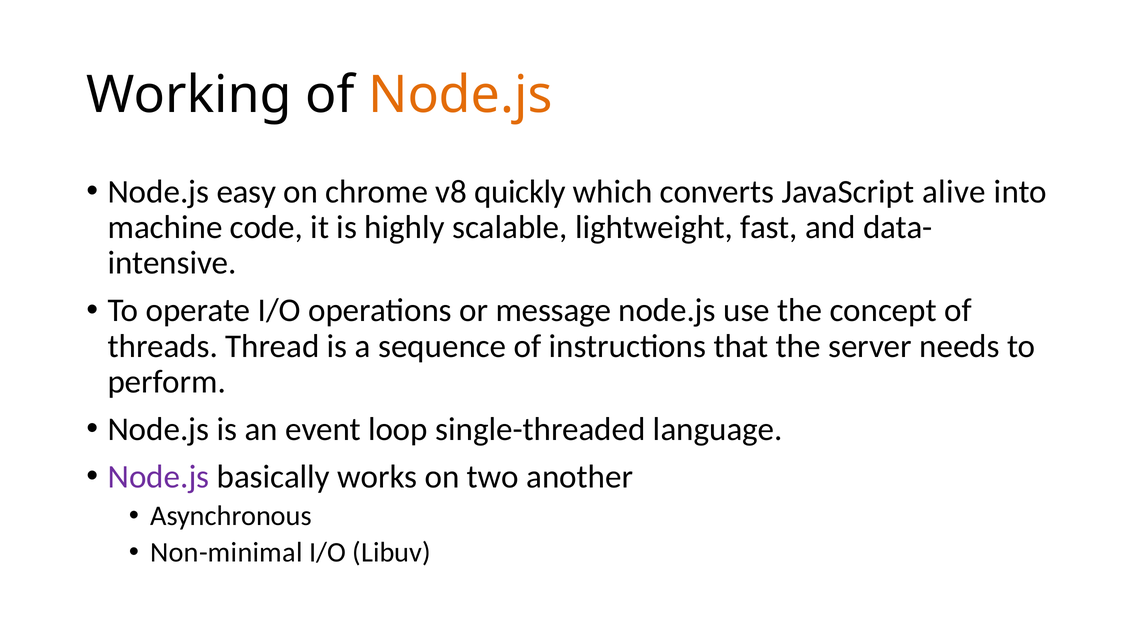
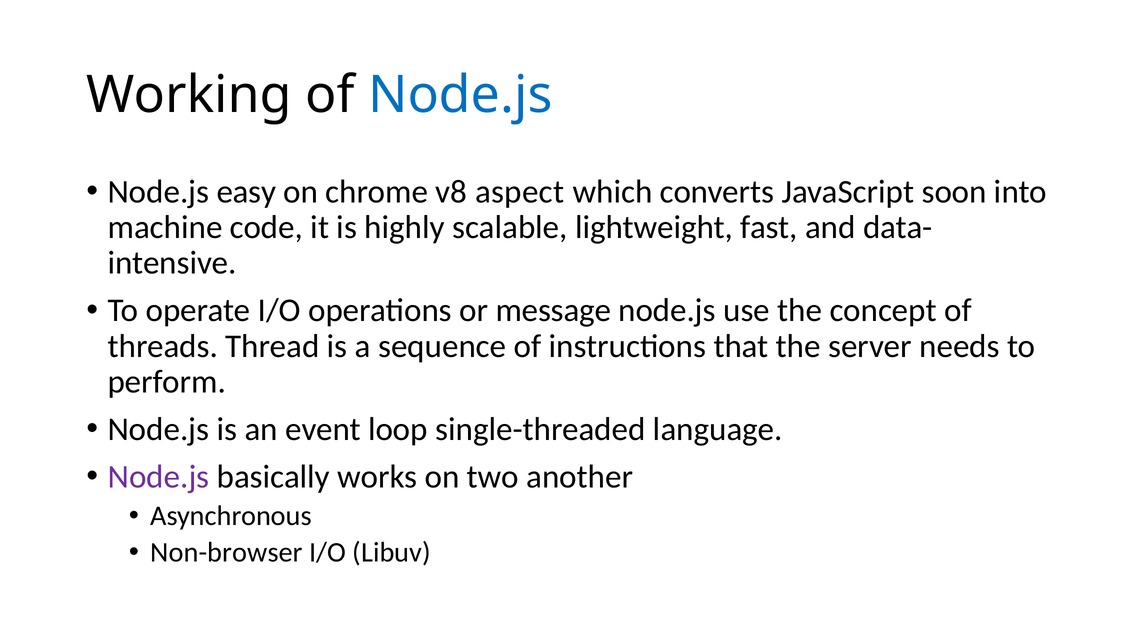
Node.js at (460, 95) colour: orange -> blue
quickly: quickly -> aspect
alive: alive -> soon
Non-minimal: Non-minimal -> Non-browser
